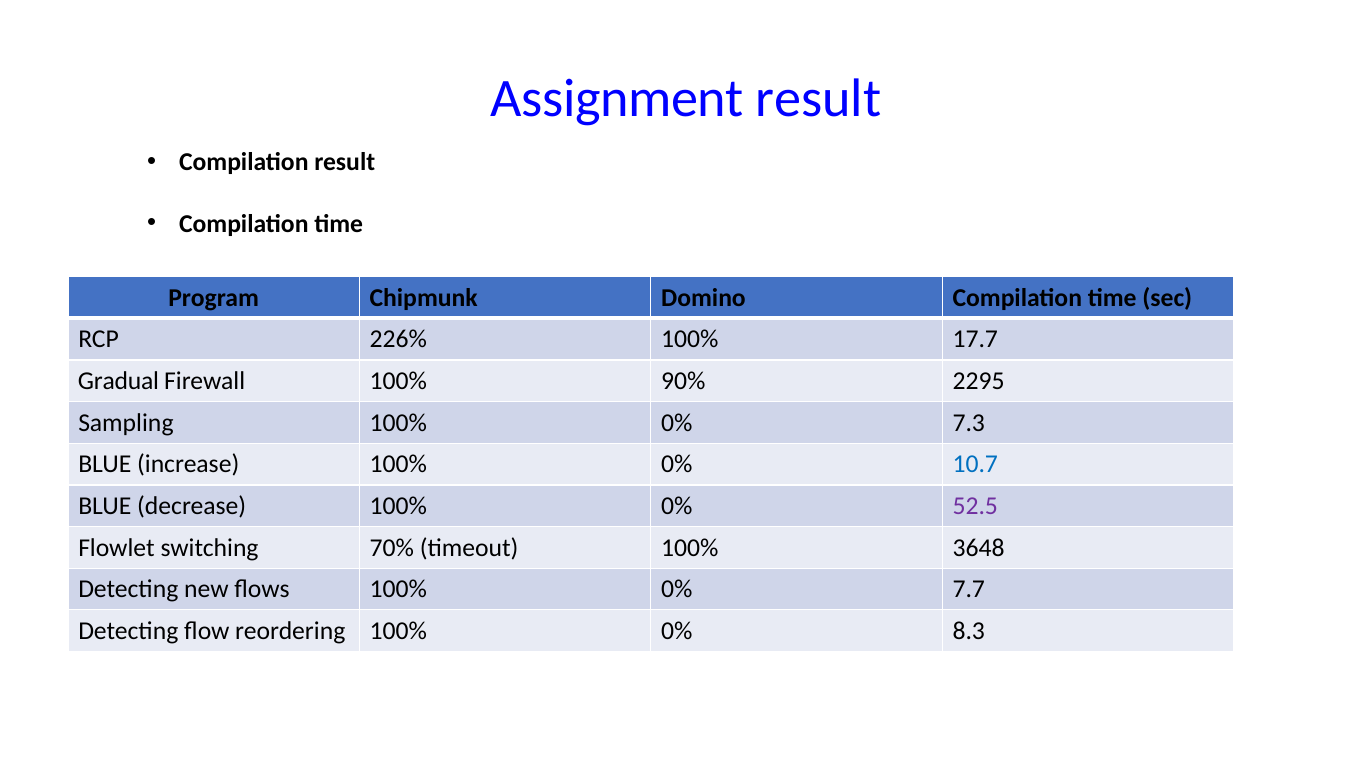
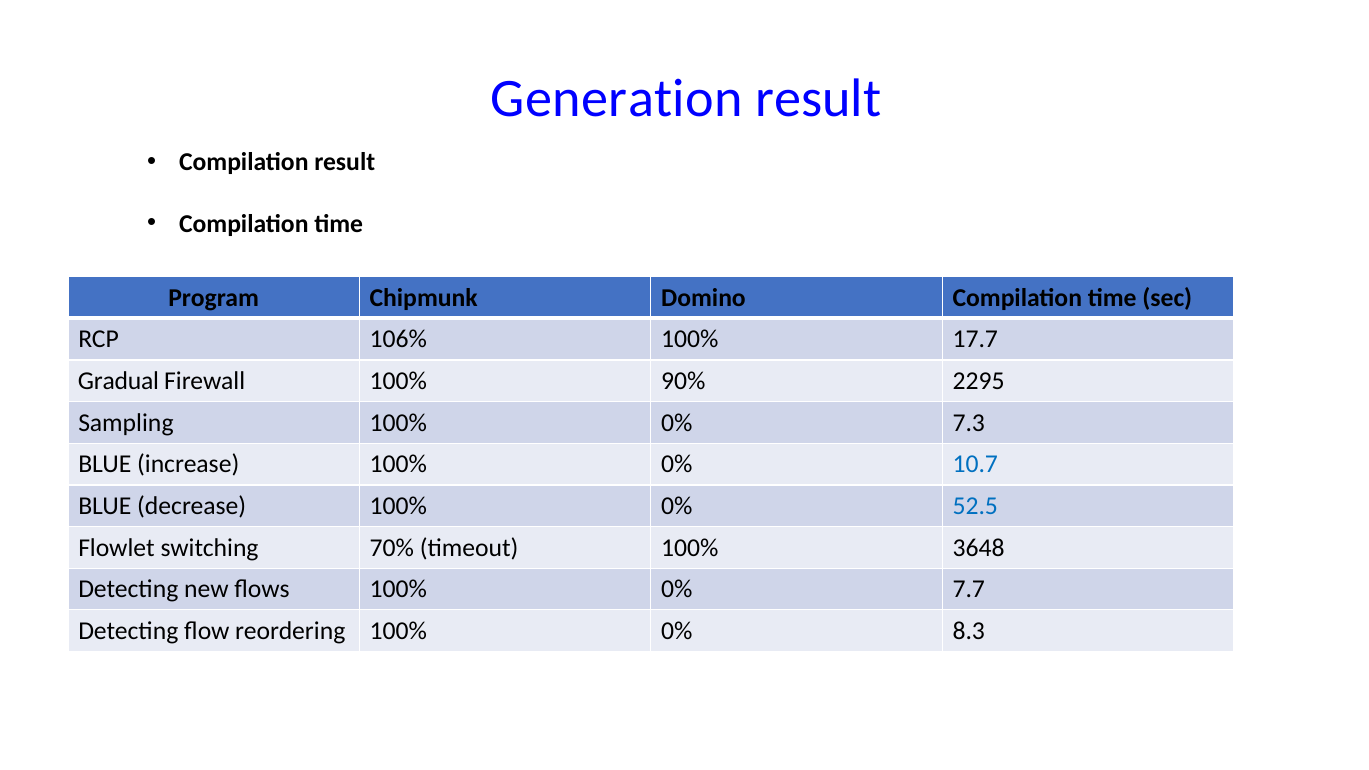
Assignment: Assignment -> Generation
226%: 226% -> 106%
52.5 colour: purple -> blue
